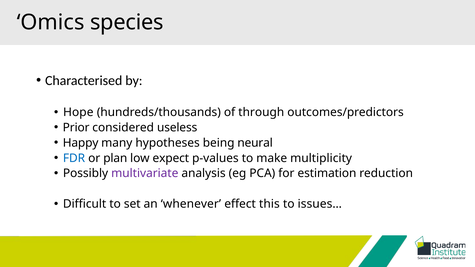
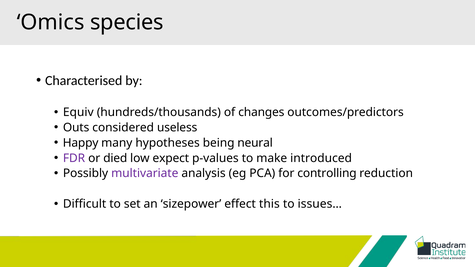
Hope: Hope -> Equiv
through: through -> changes
Prior: Prior -> Outs
FDR colour: blue -> purple
plan: plan -> died
multiplicity: multiplicity -> introduced
estimation: estimation -> controlling
whenever: whenever -> sizepower
